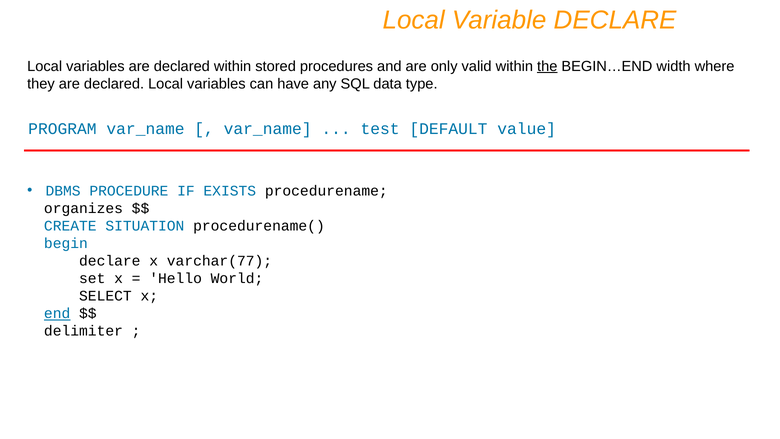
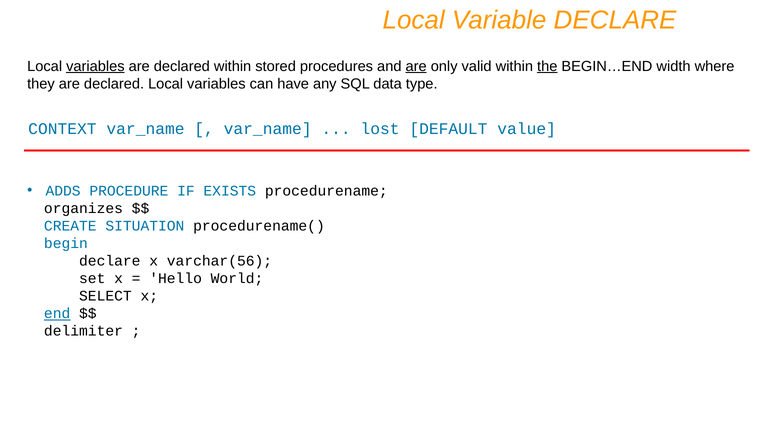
variables at (95, 66) underline: none -> present
are at (416, 66) underline: none -> present
PROGRAM: PROGRAM -> CONTEXT
test: test -> lost
DBMS: DBMS -> ADDS
varchar(77: varchar(77 -> varchar(56
